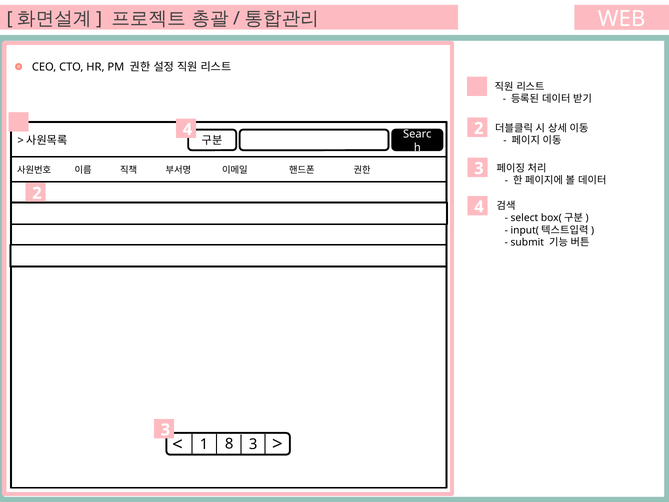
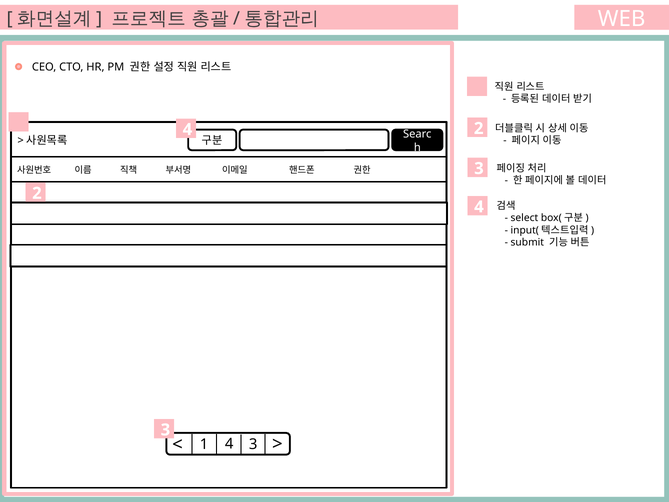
8 at (229, 444): 8 -> 4
